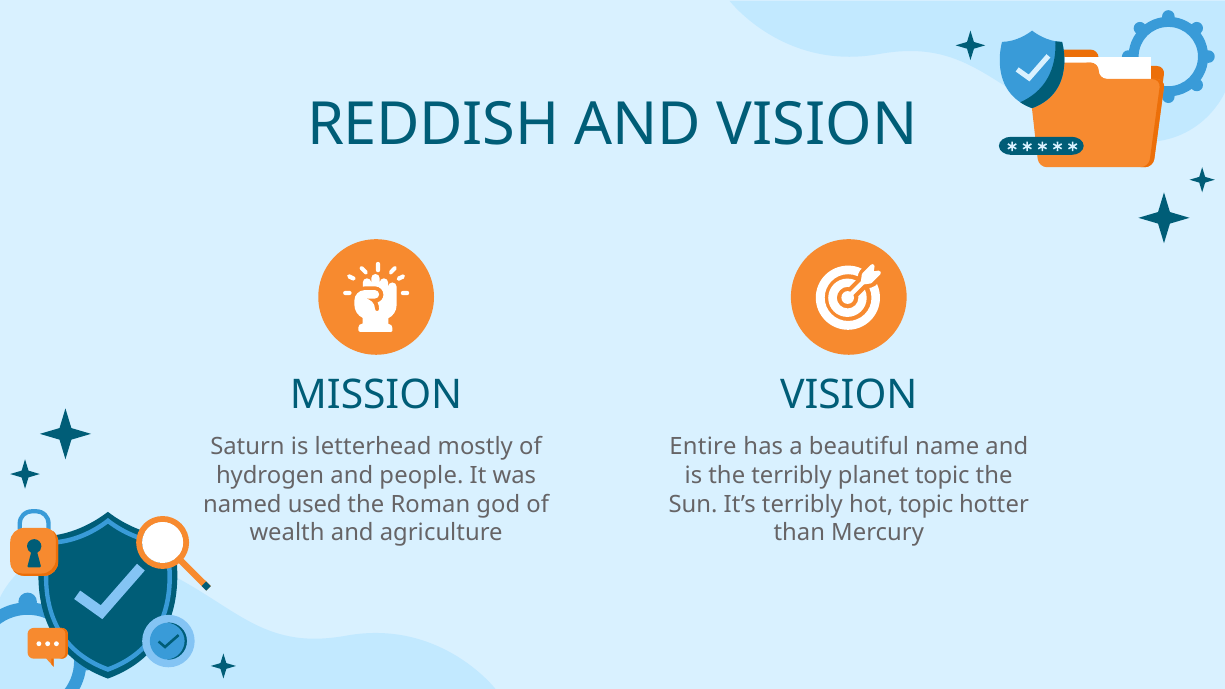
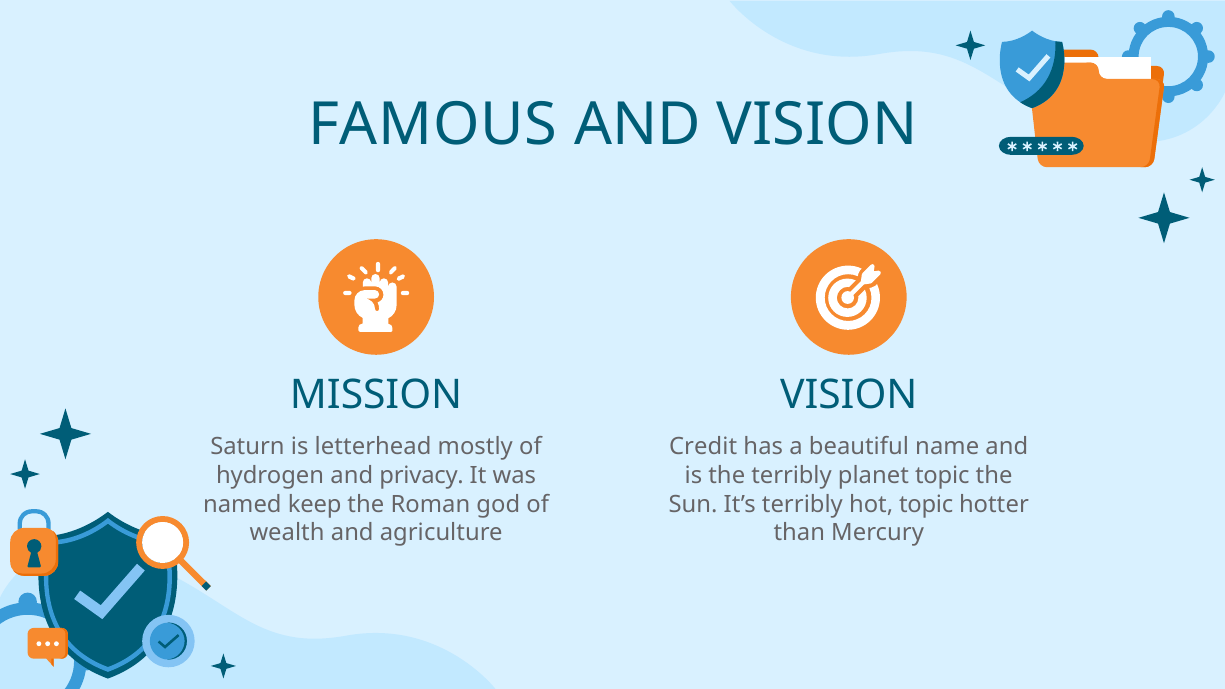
REDDISH: REDDISH -> FAMOUS
Entire: Entire -> Credit
people: people -> privacy
used: used -> keep
